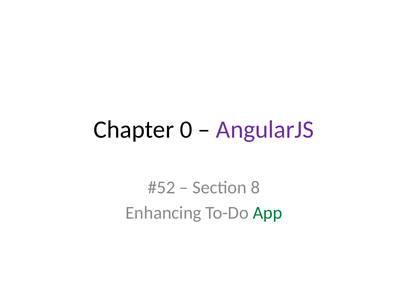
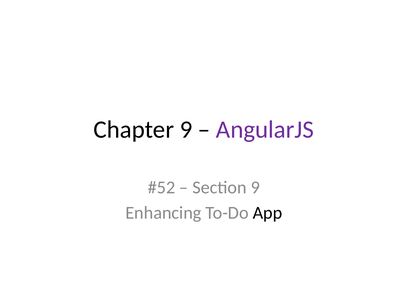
Chapter 0: 0 -> 9
Section 8: 8 -> 9
App colour: green -> black
